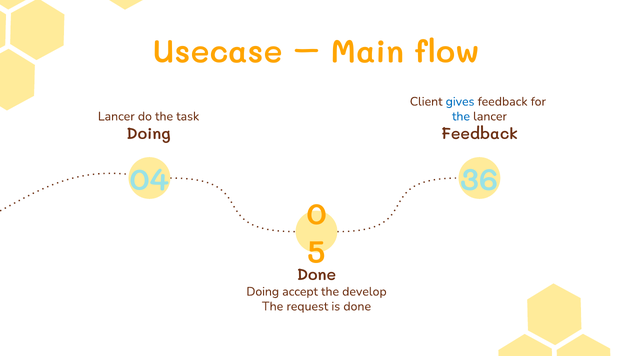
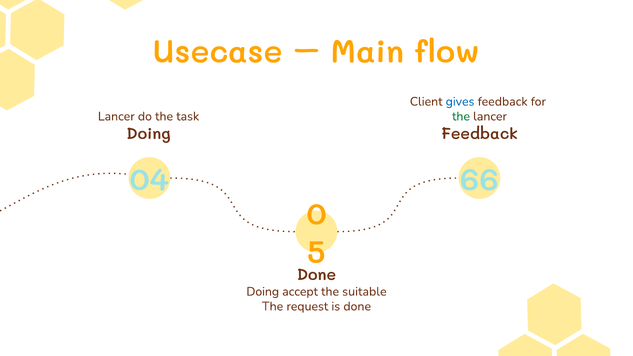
the at (461, 116) colour: blue -> green
36: 36 -> 66
develop: develop -> suitable
